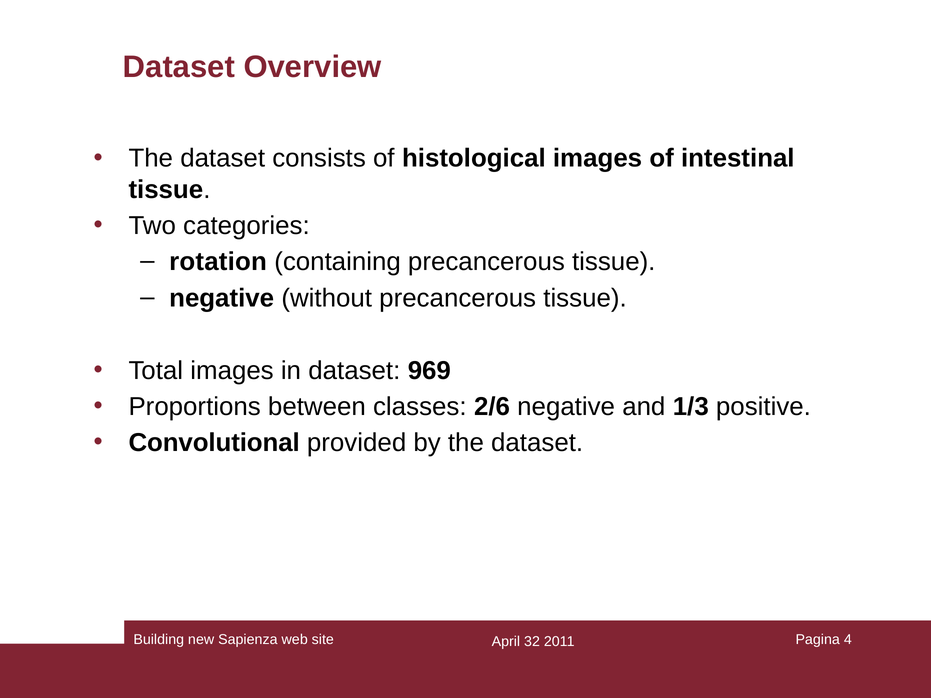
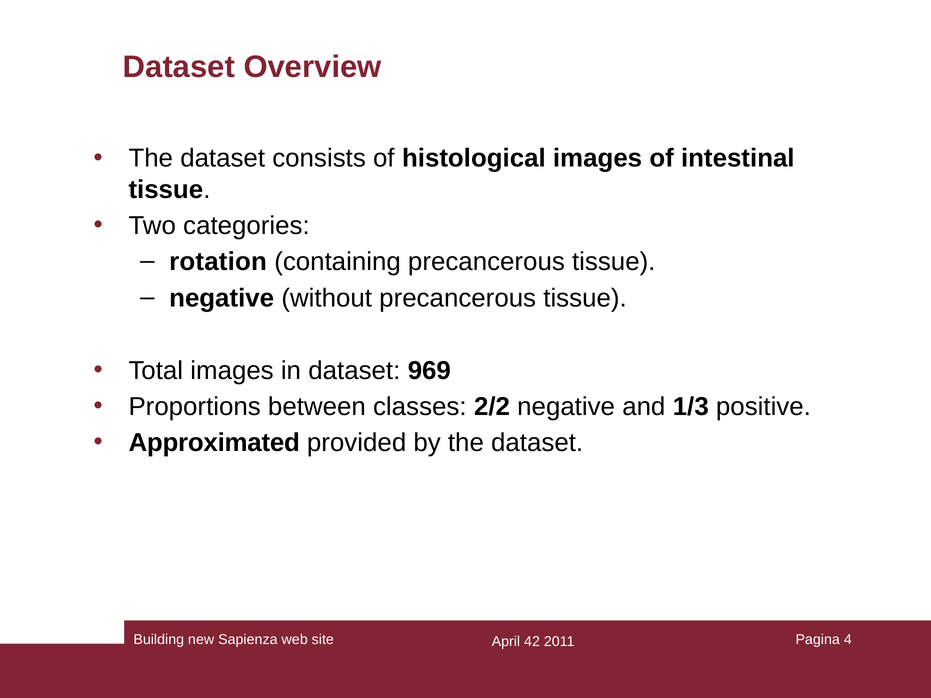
2/6: 2/6 -> 2/2
Convolutional: Convolutional -> Approximated
32: 32 -> 42
